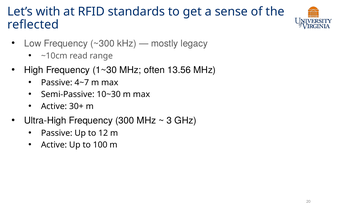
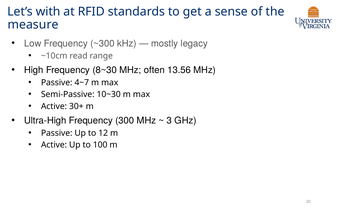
reflected: reflected -> measure
1~30: 1~30 -> 8~30
